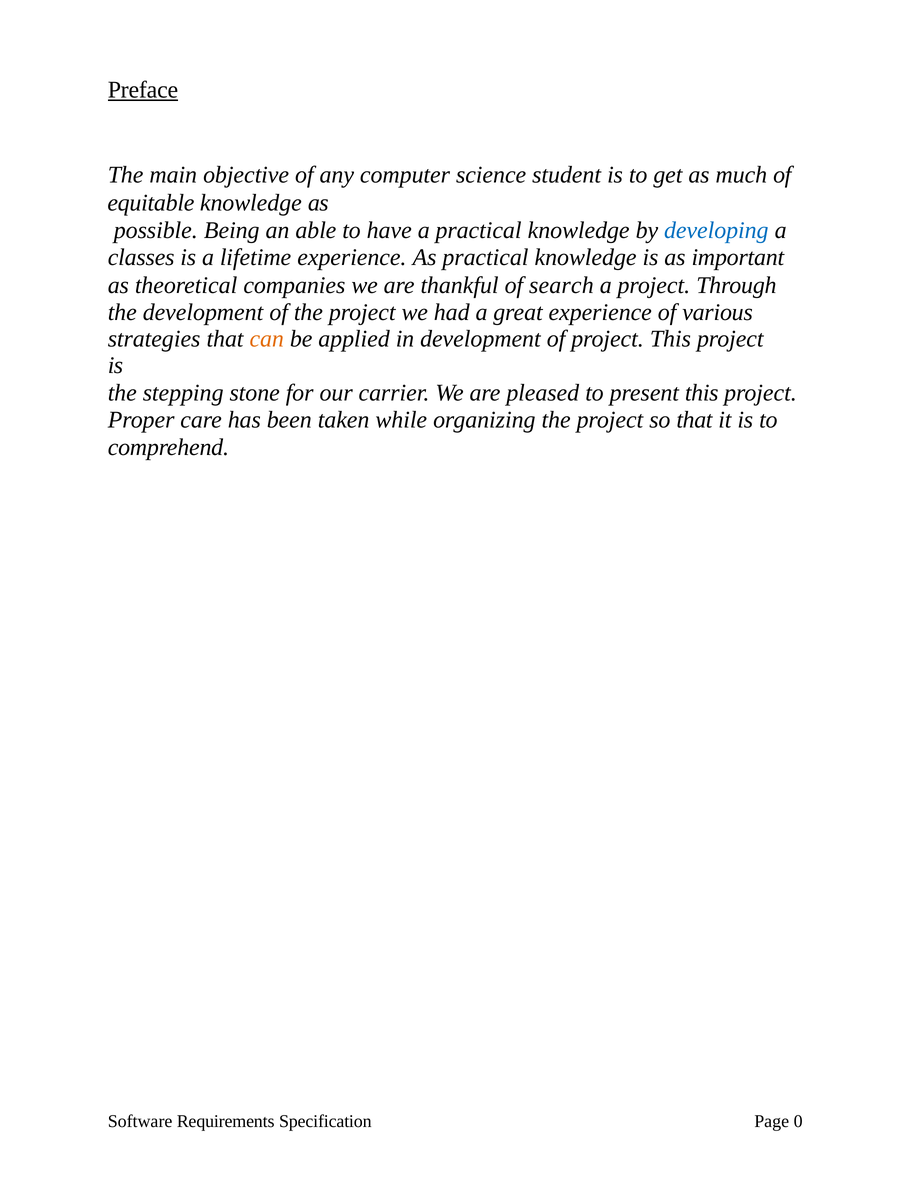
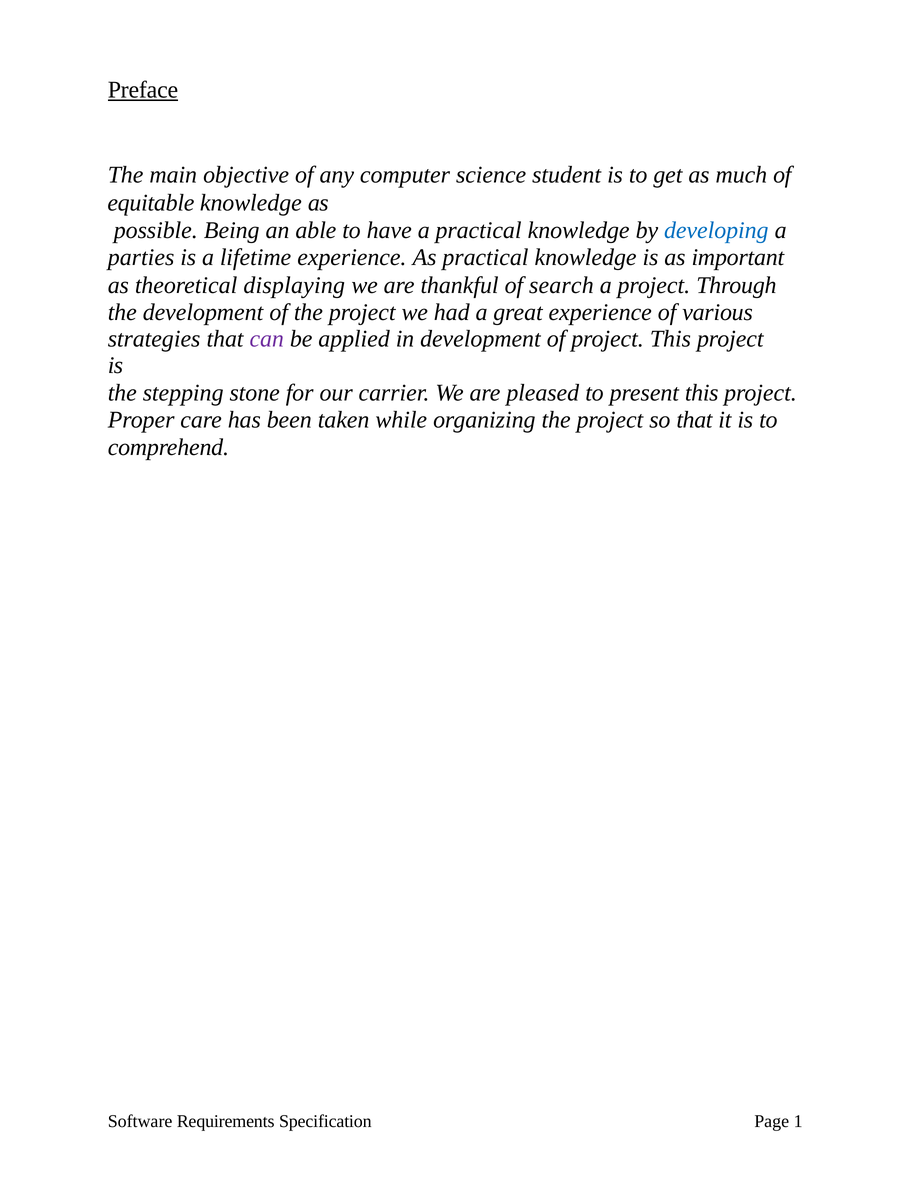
classes: classes -> parties
companies: companies -> displaying
can colour: orange -> purple
0: 0 -> 1
